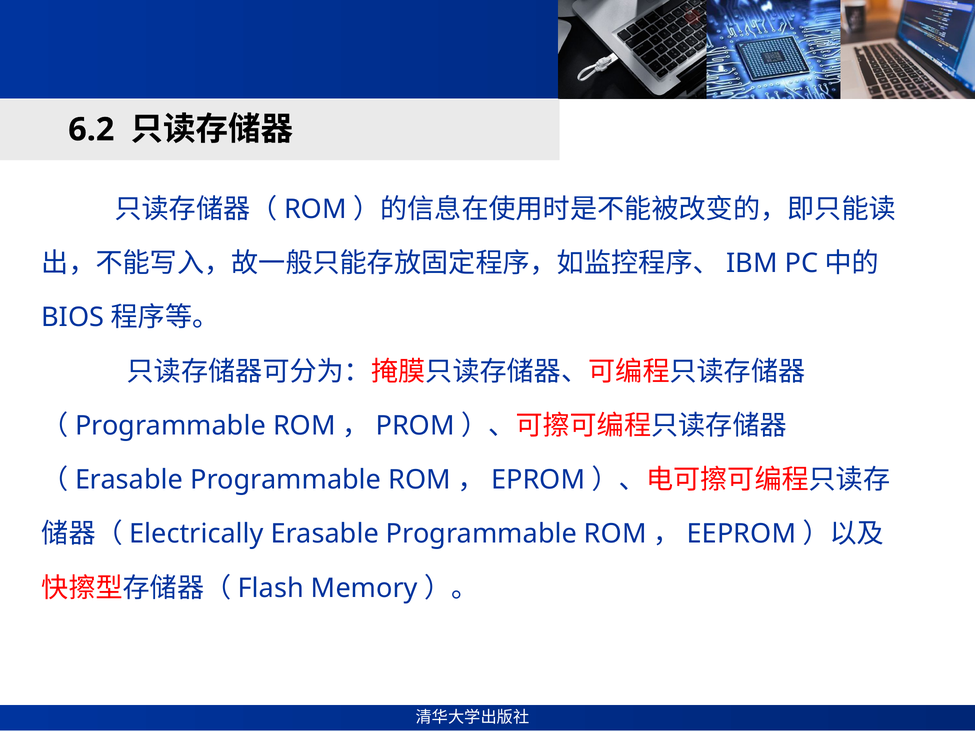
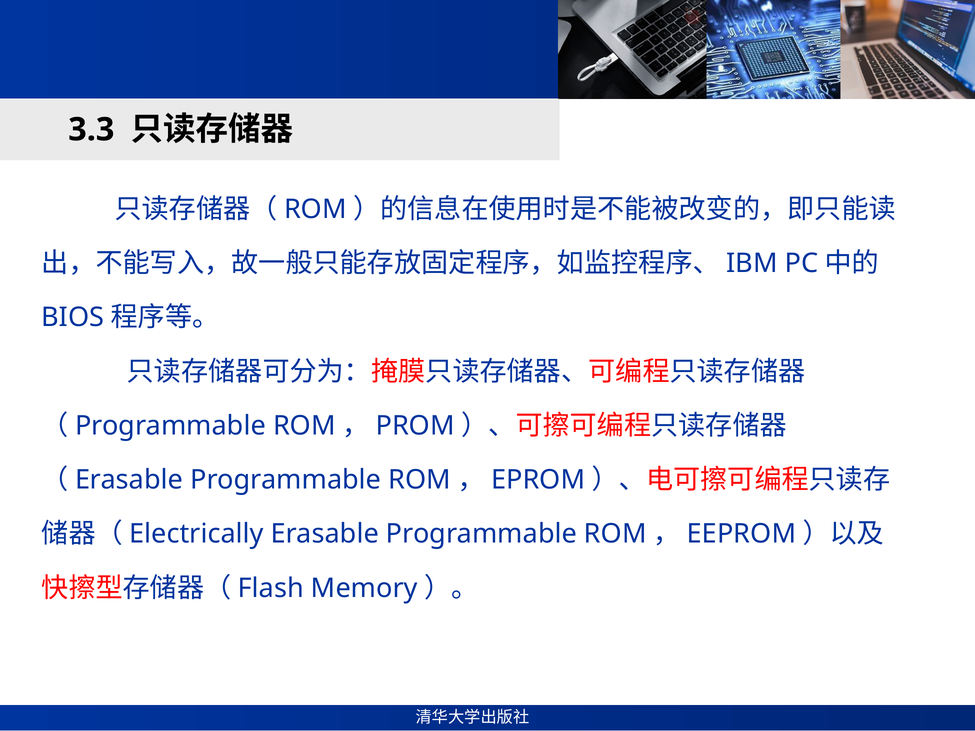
6.2: 6.2 -> 3.3
